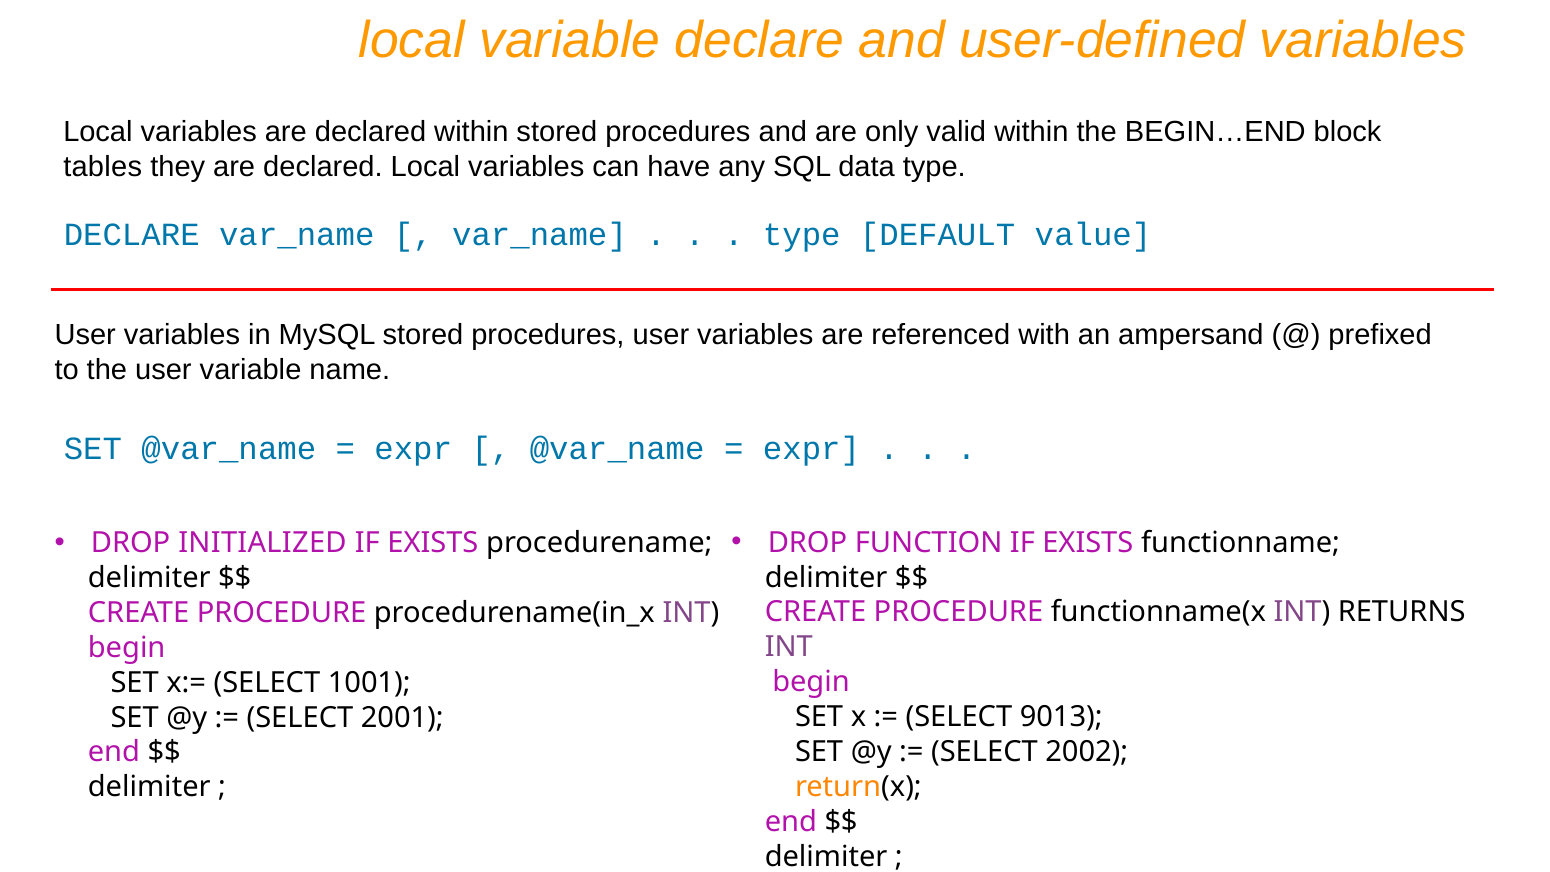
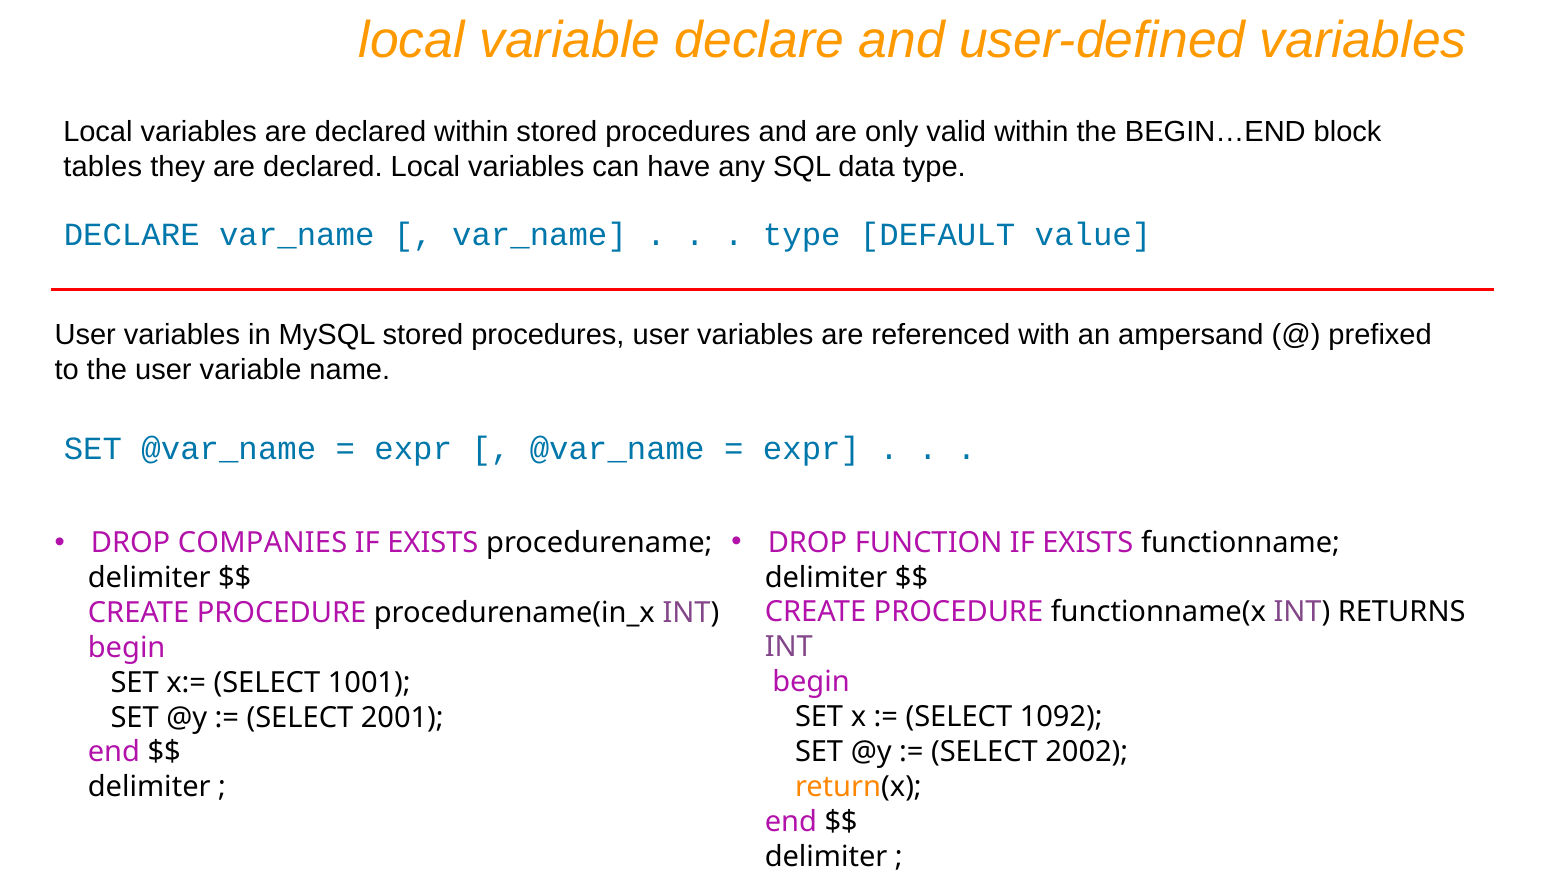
INITIALIZED: INITIALIZED -> COMPANIES
9013: 9013 -> 1092
